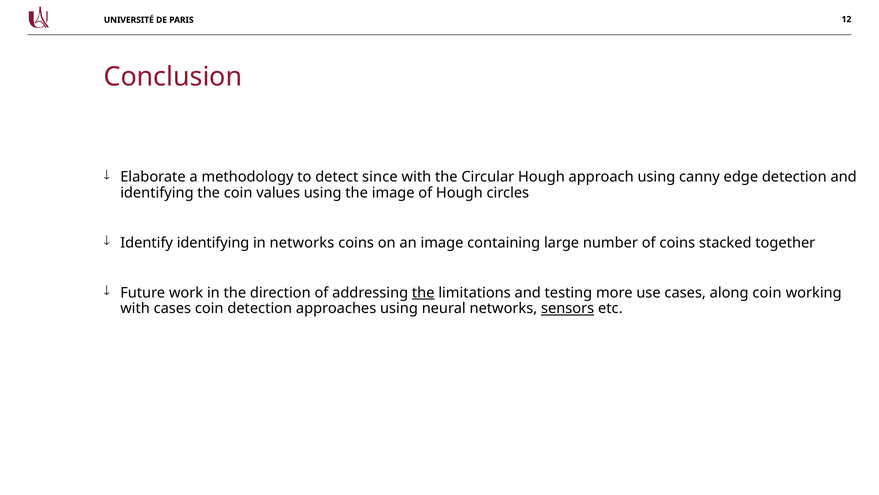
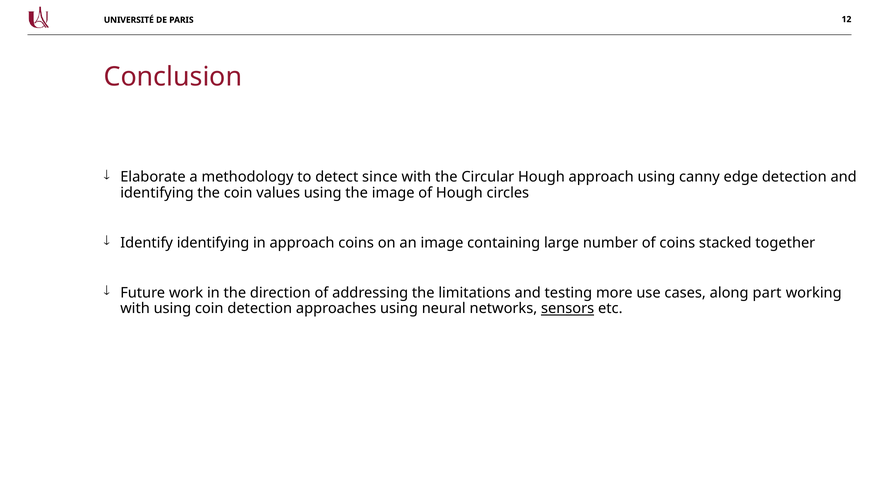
in networks: networks -> approach
the at (423, 292) underline: present -> none
along coin: coin -> part
with cases: cases -> using
